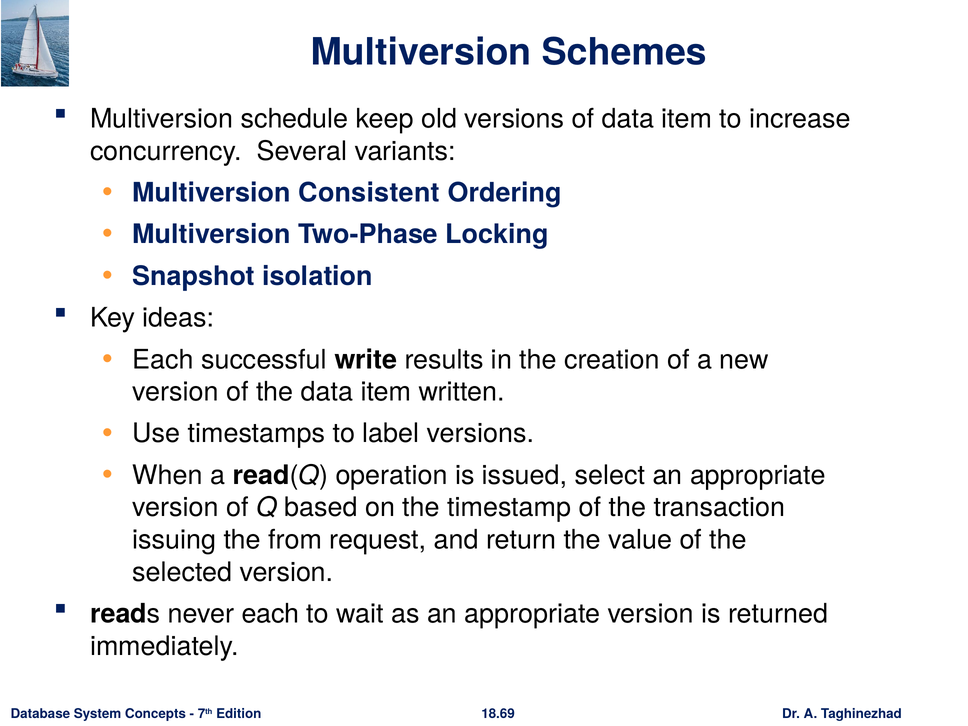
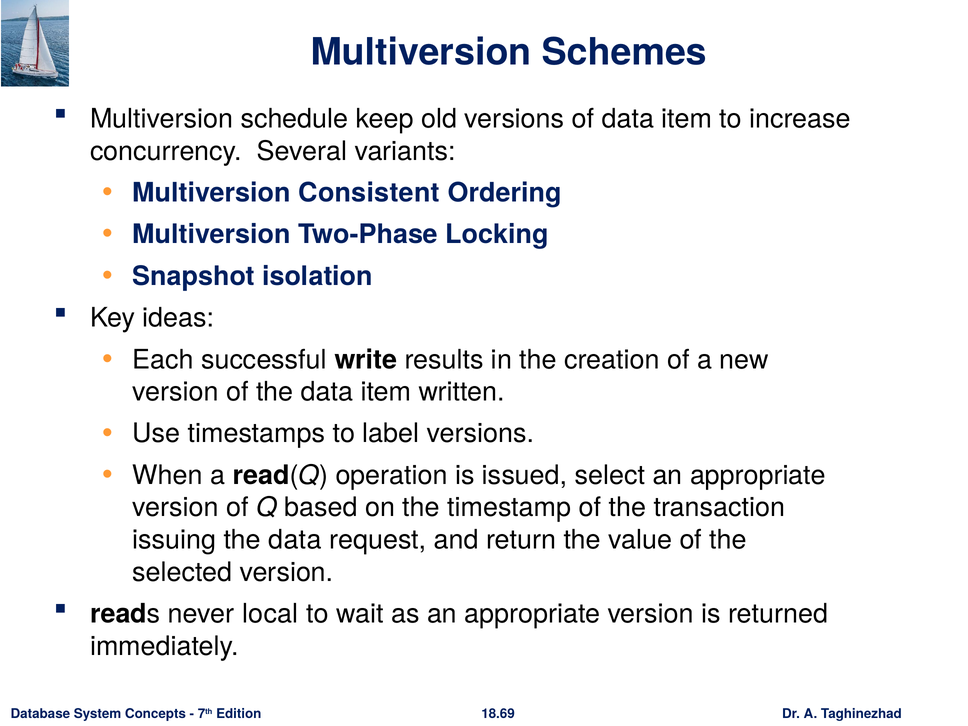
issuing the from: from -> data
never each: each -> local
